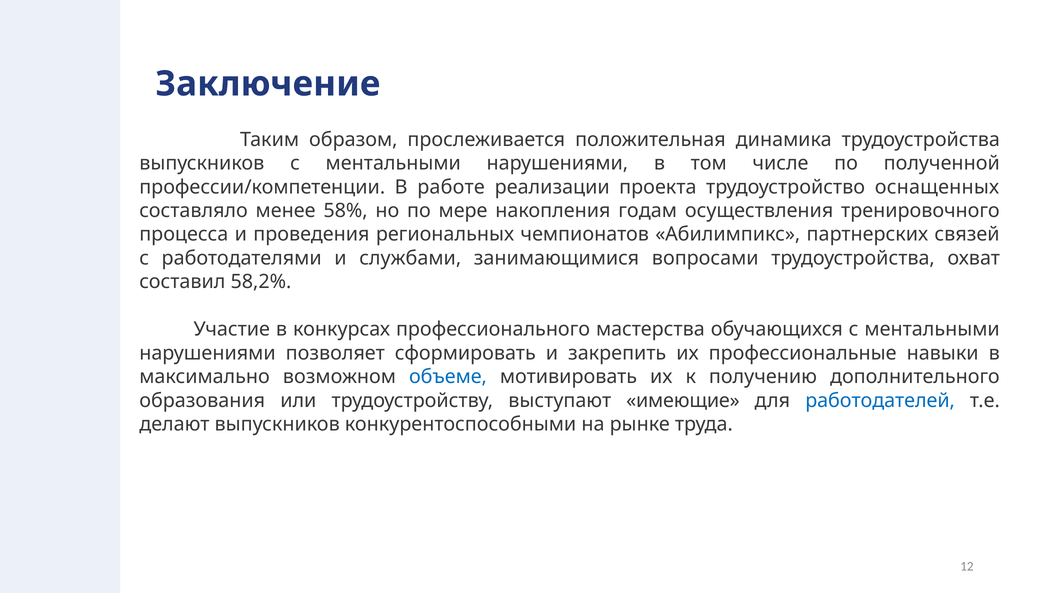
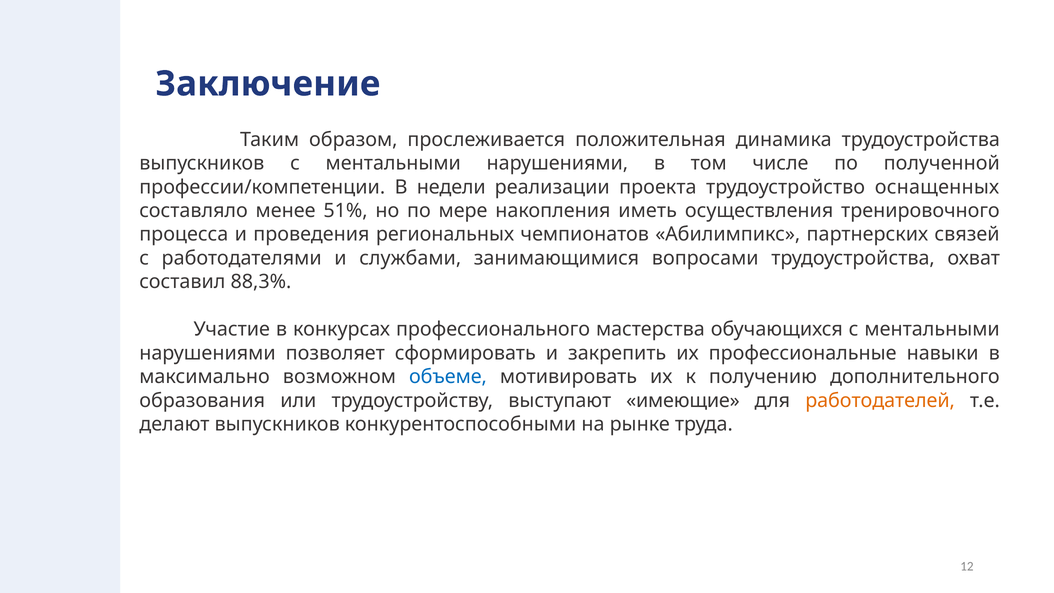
работе: работе -> недели
58%: 58% -> 51%
годам: годам -> иметь
58,2%: 58,2% -> 88,3%
работодателей colour: blue -> orange
